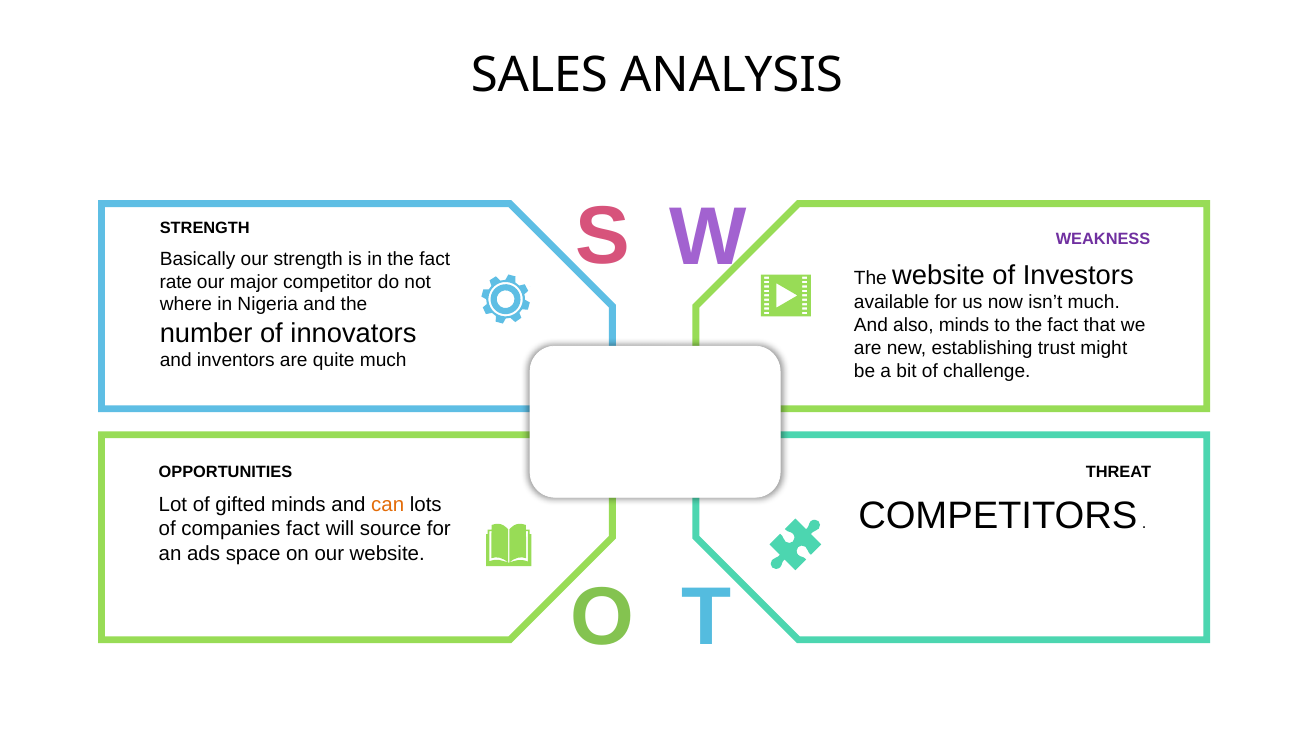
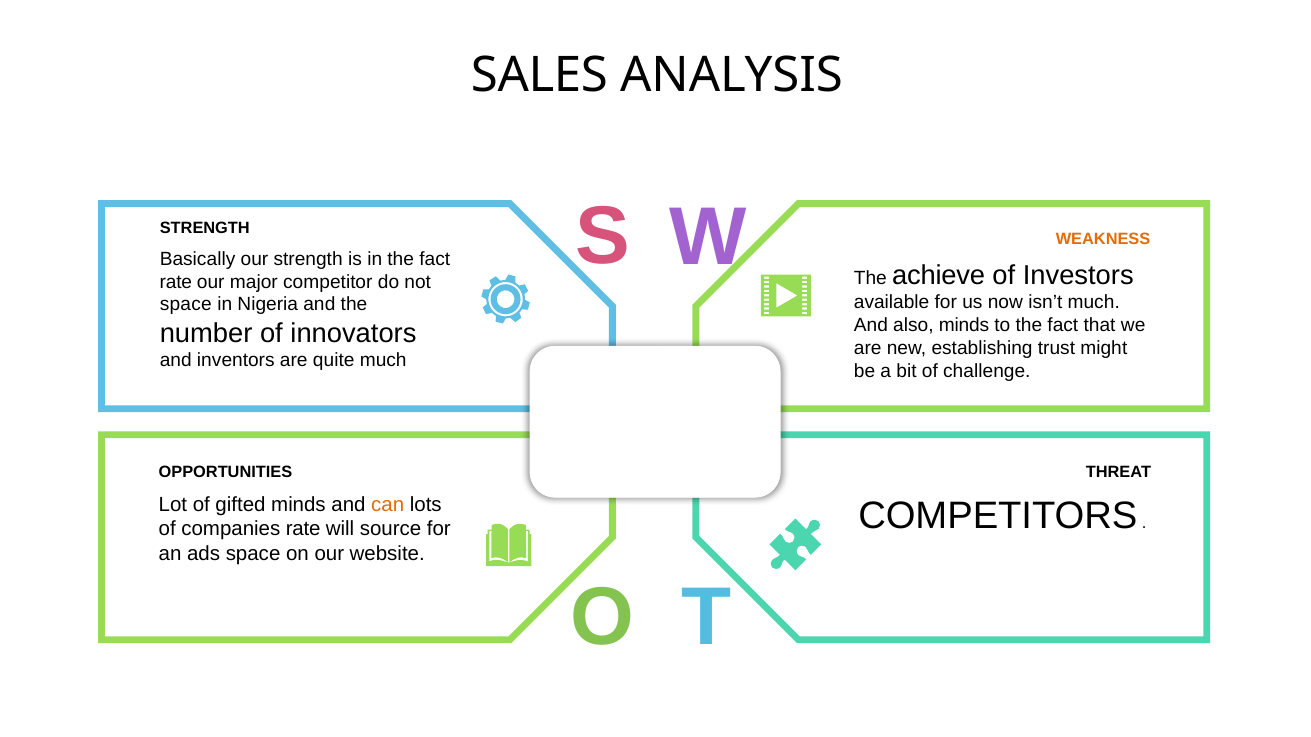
WEAKNESS colour: purple -> orange
The website: website -> achieve
where at (186, 305): where -> space
companies fact: fact -> rate
